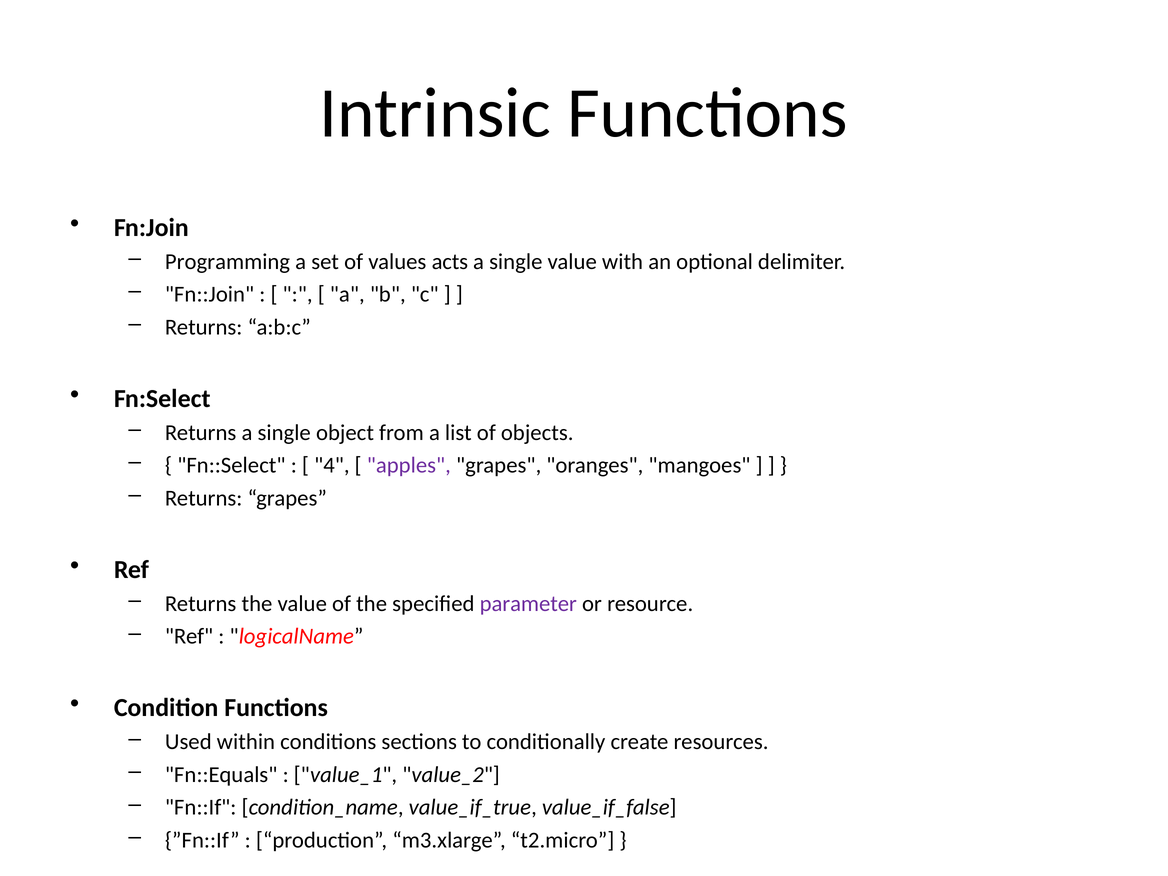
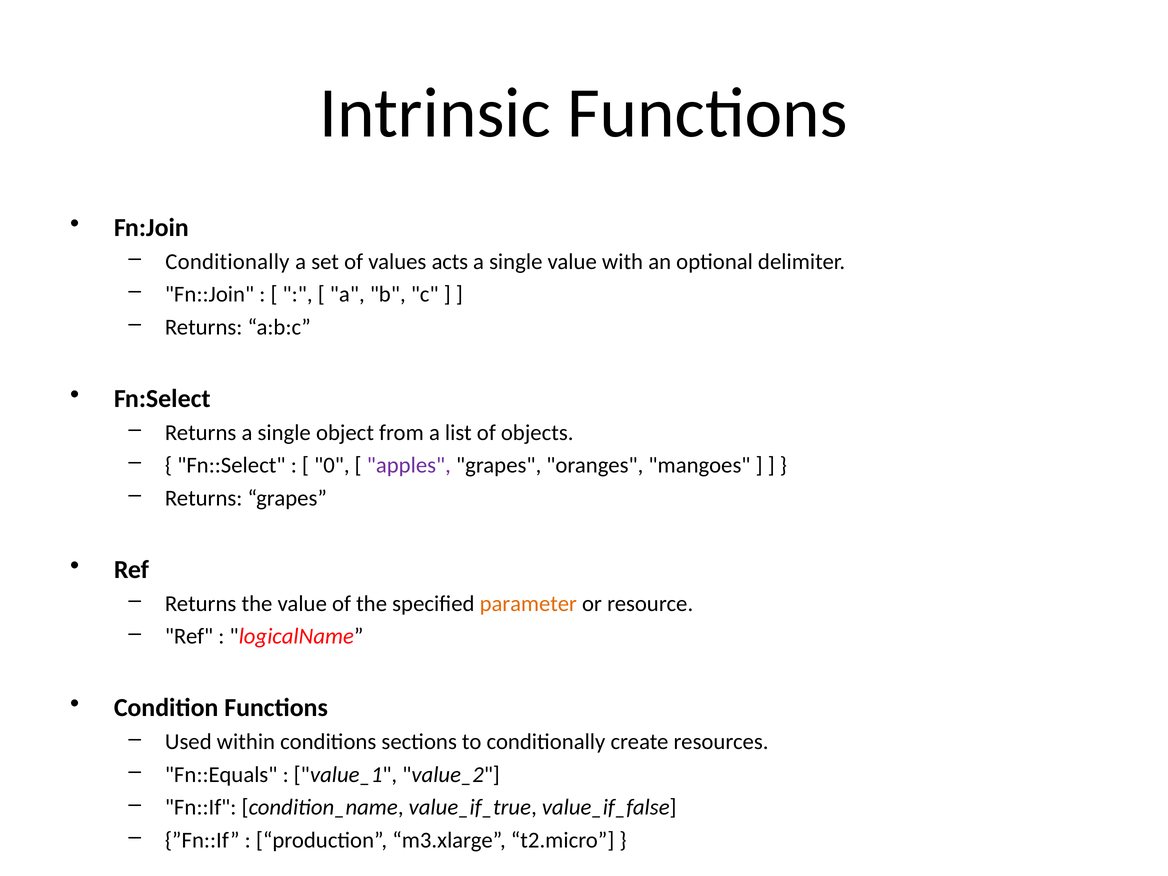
Programming at (228, 262): Programming -> Conditionally
4: 4 -> 0
parameter colour: purple -> orange
